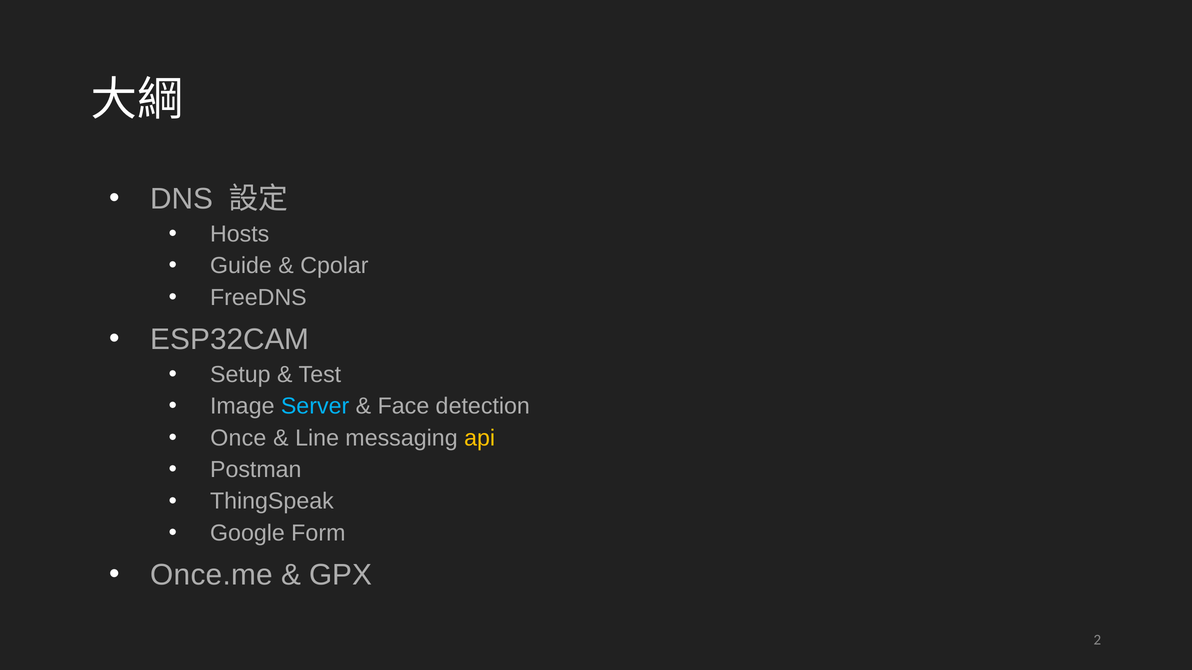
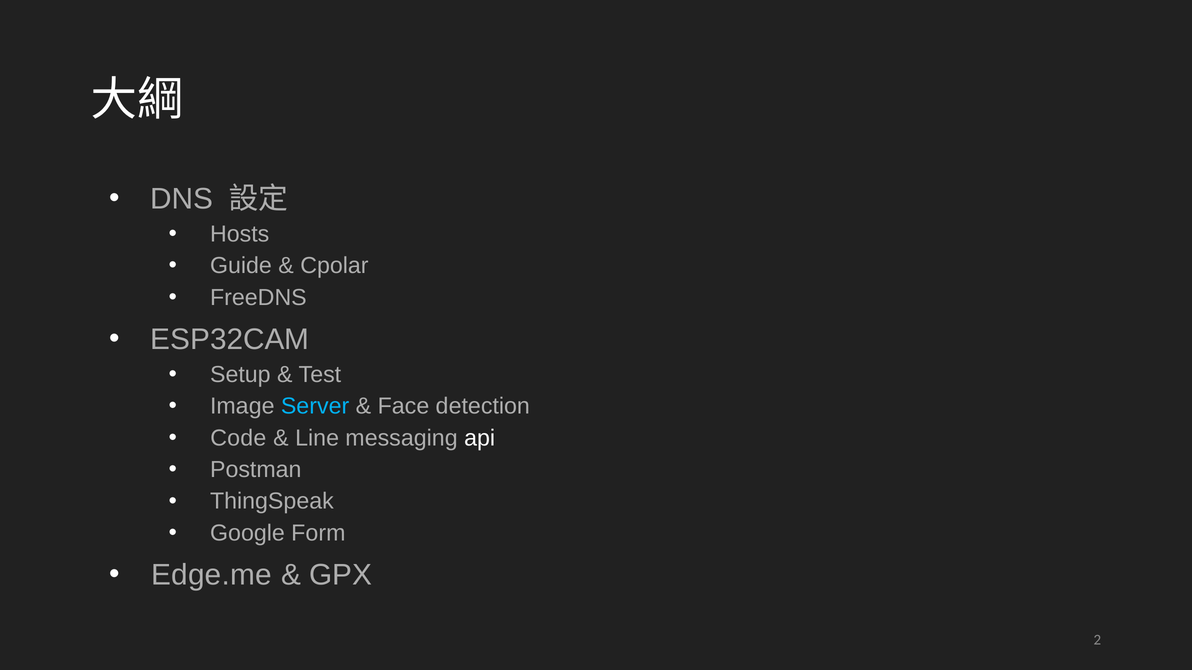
Once: Once -> Code
api colour: yellow -> white
Once.me: Once.me -> Edge.me
